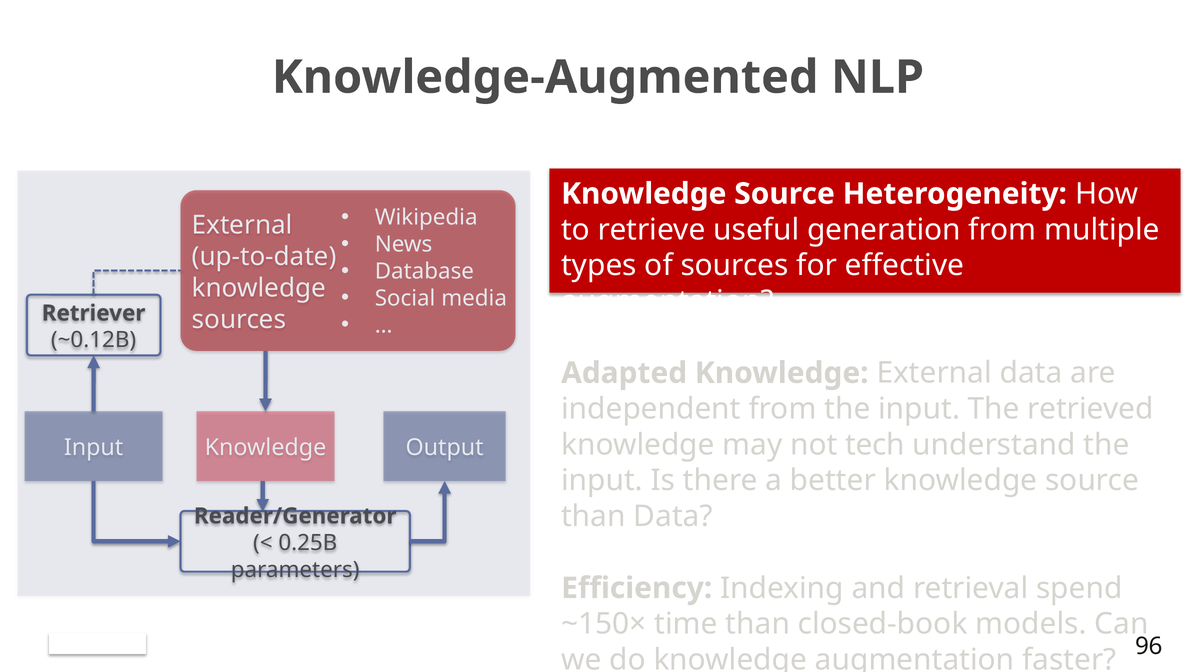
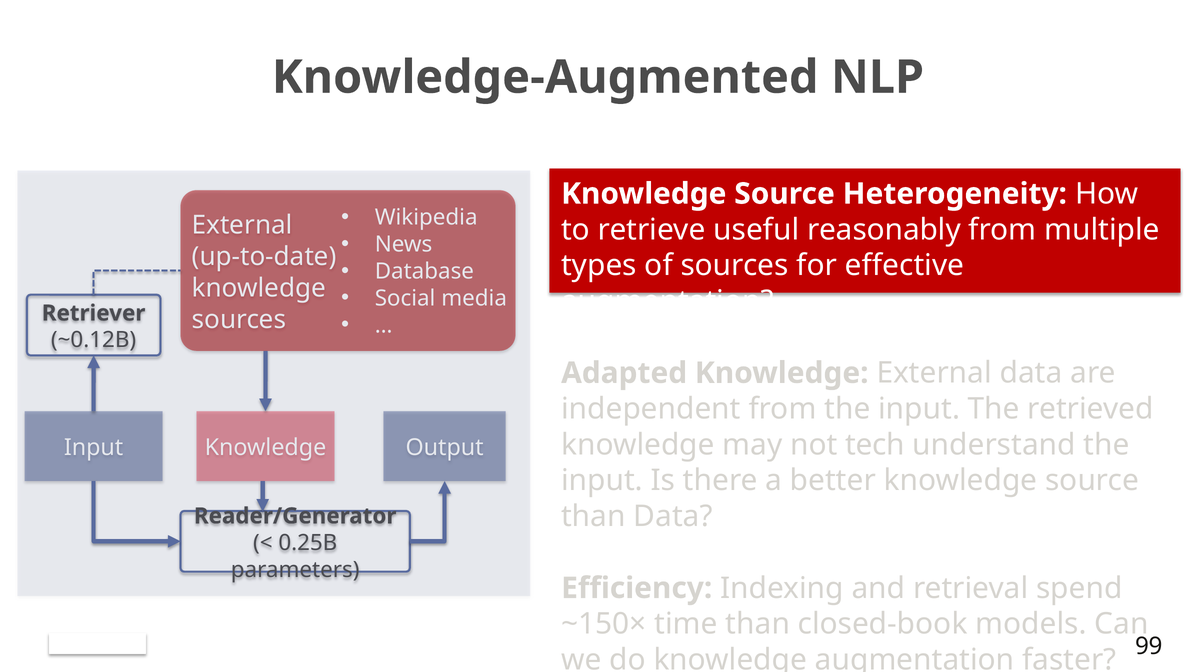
generation: generation -> reasonably
96: 96 -> 99
